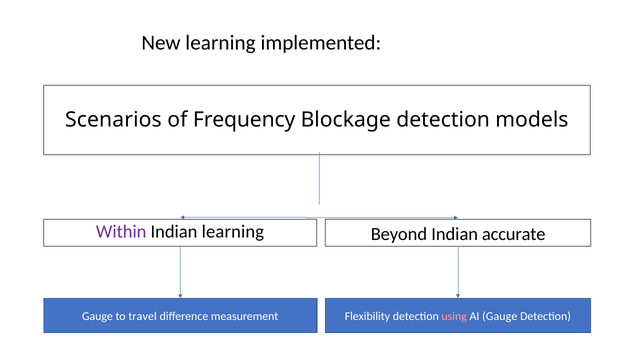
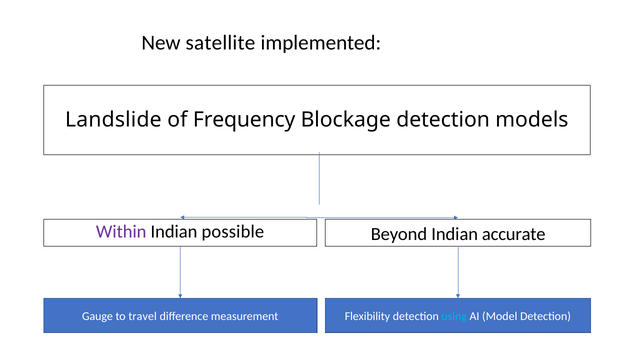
New learning: learning -> satellite
Scenarios: Scenarios -> Landslide
Indian learning: learning -> possible
using colour: pink -> light blue
AI Gauge: Gauge -> Model
